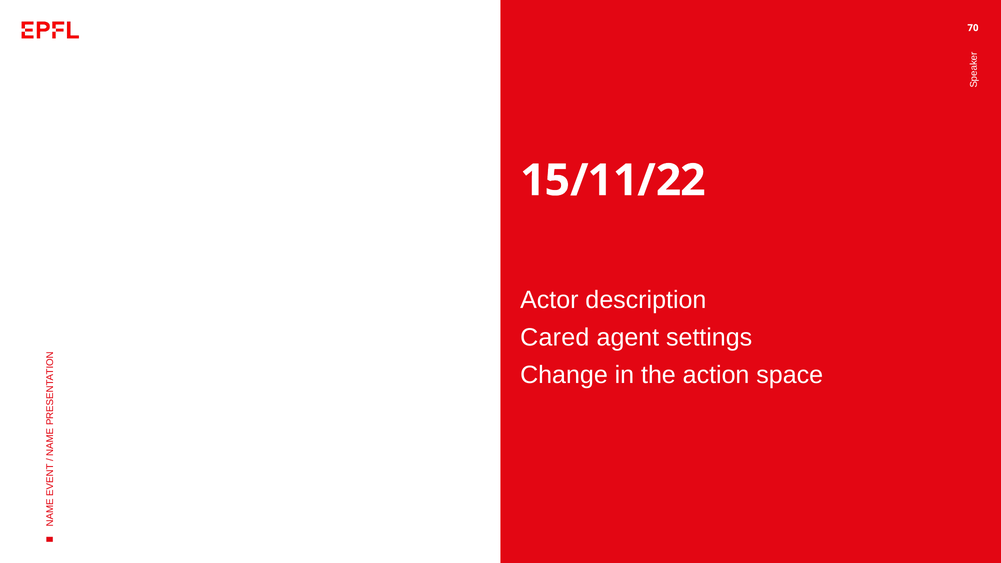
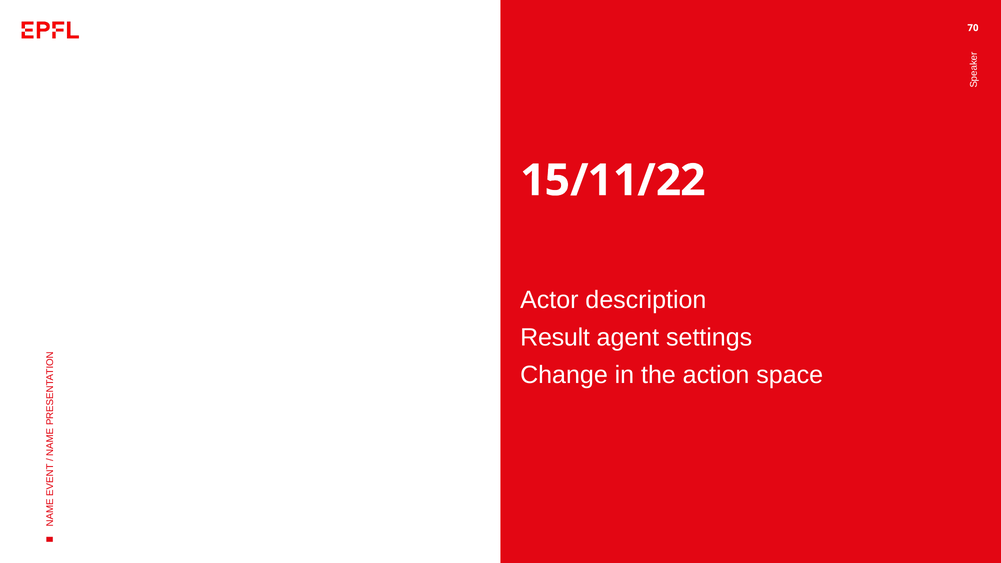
Cared: Cared -> Result
